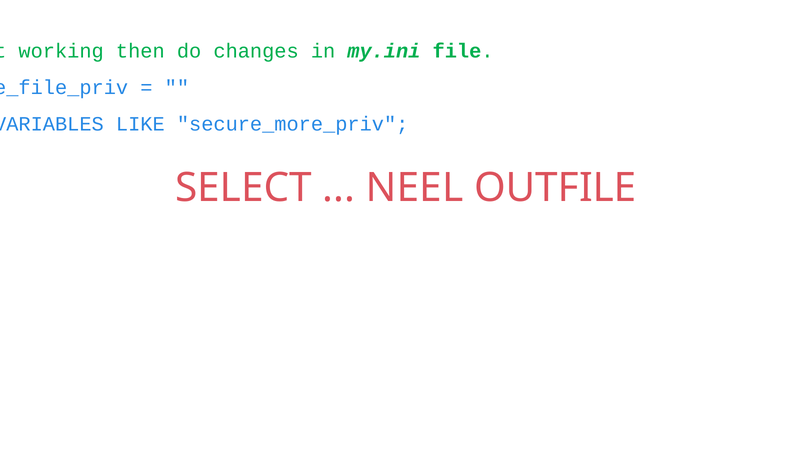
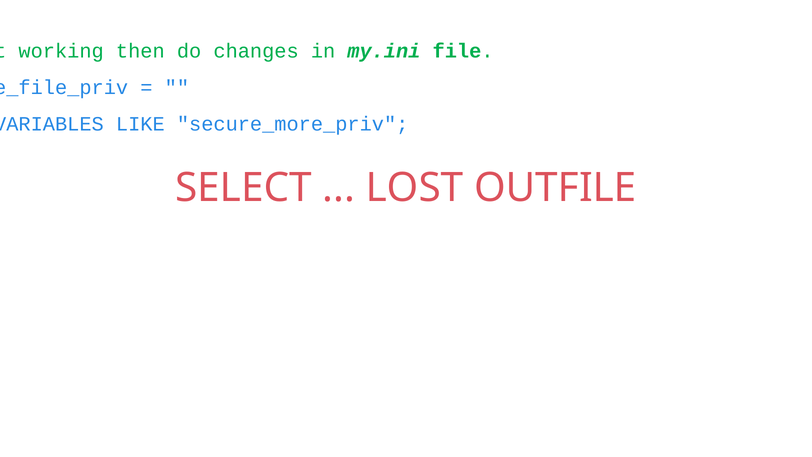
NEEL: NEEL -> LOST
